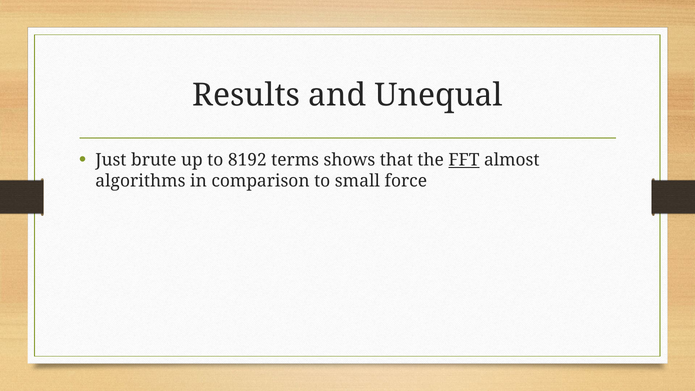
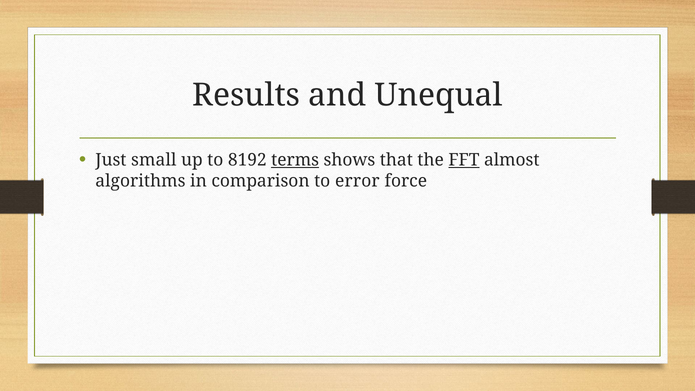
brute: brute -> small
terms underline: none -> present
small: small -> error
